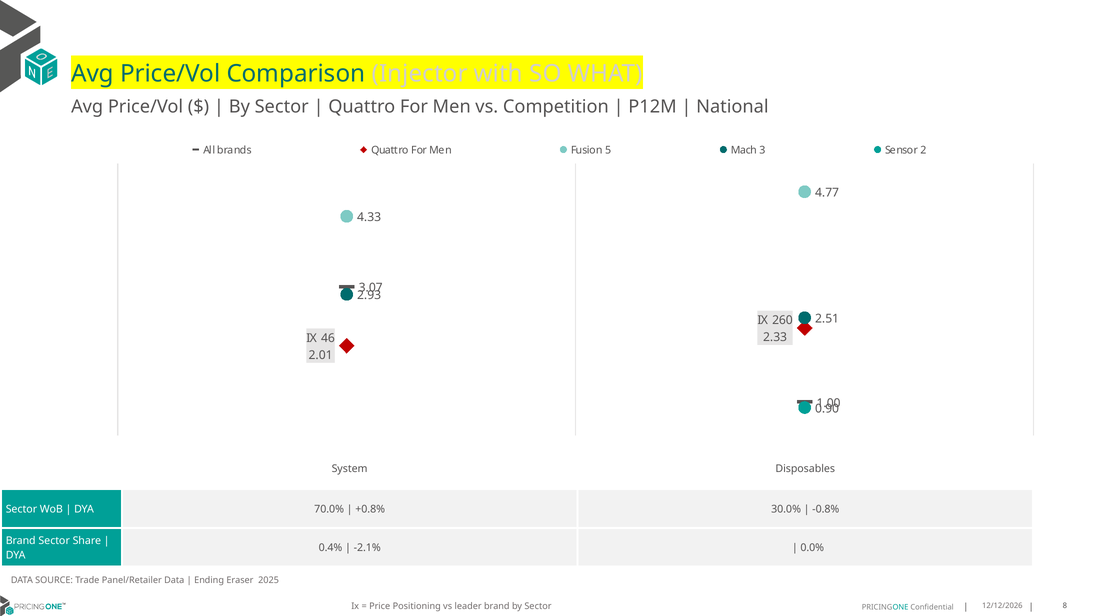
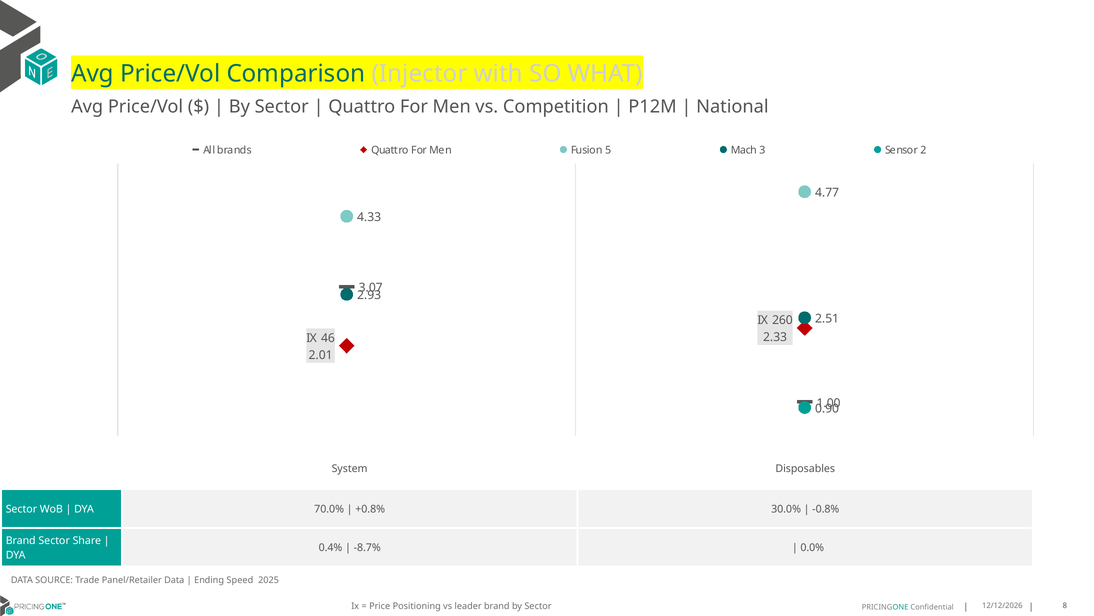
-2.1%: -2.1% -> -8.7%
Eraser: Eraser -> Speed
